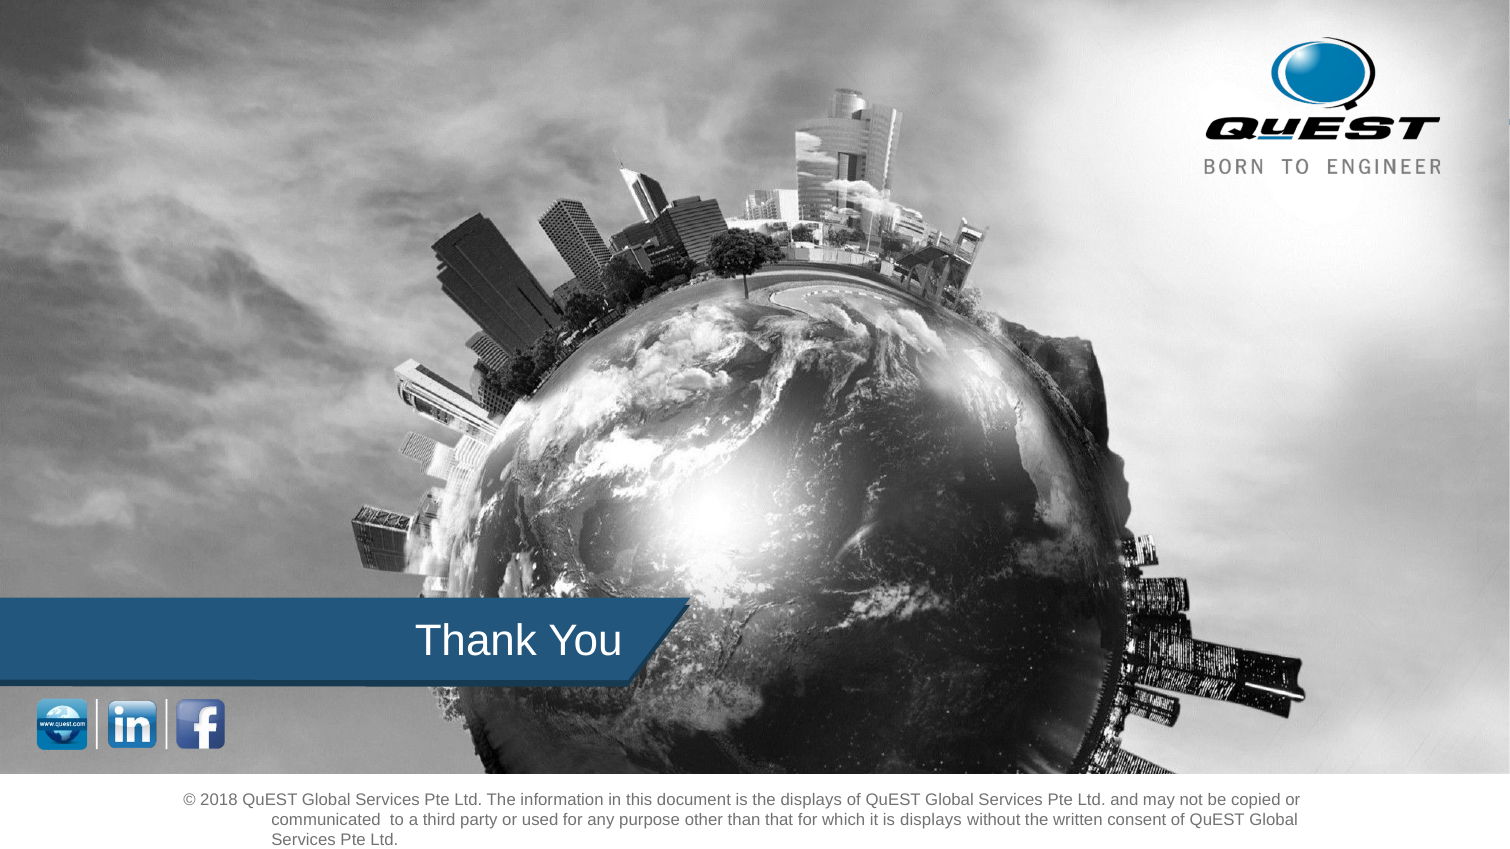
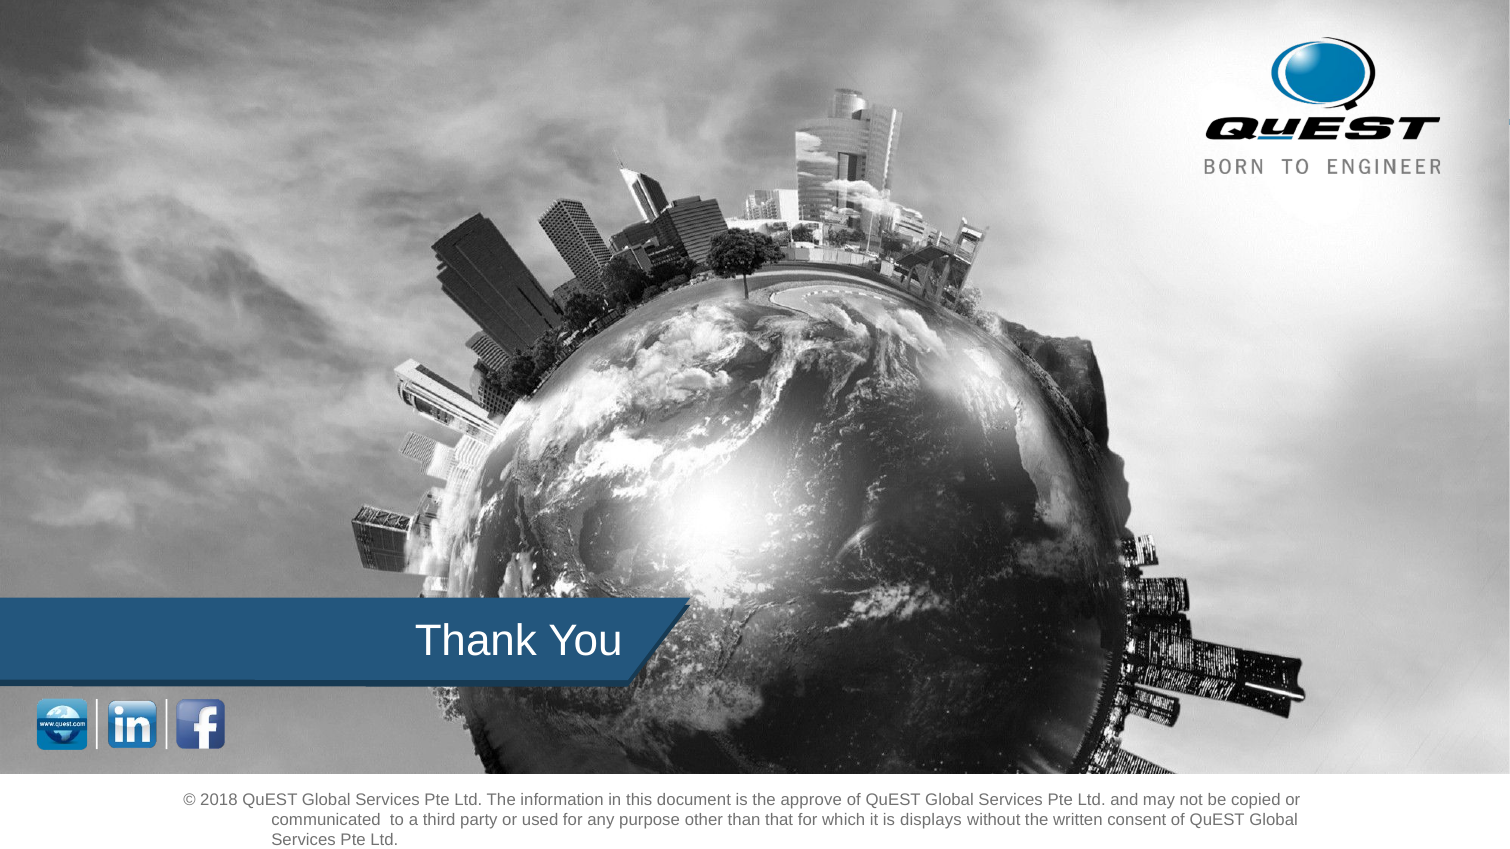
the displays: displays -> approve
